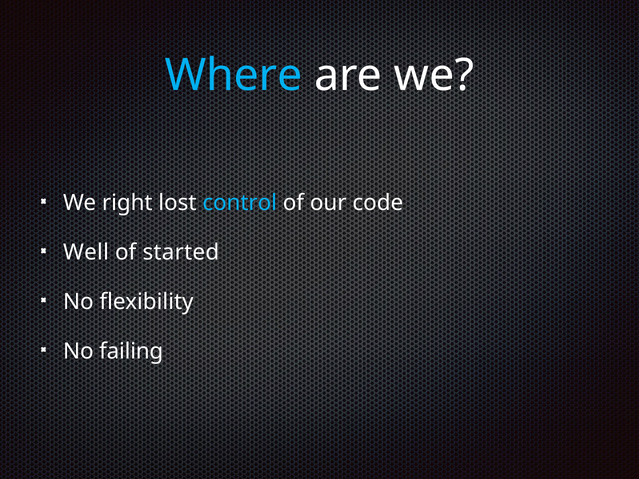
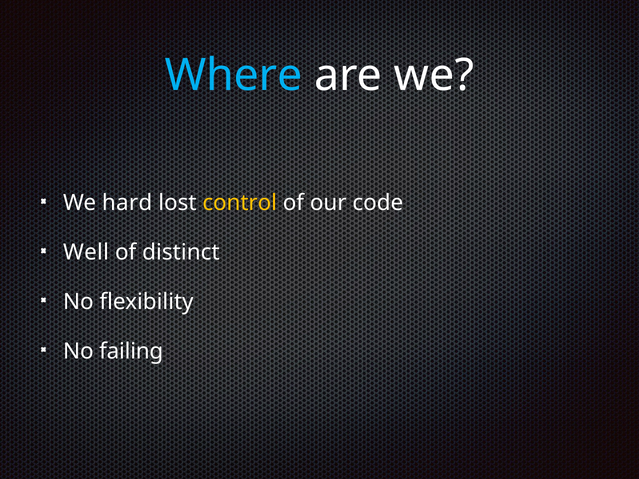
right: right -> hard
control colour: light blue -> yellow
started: started -> distinct
